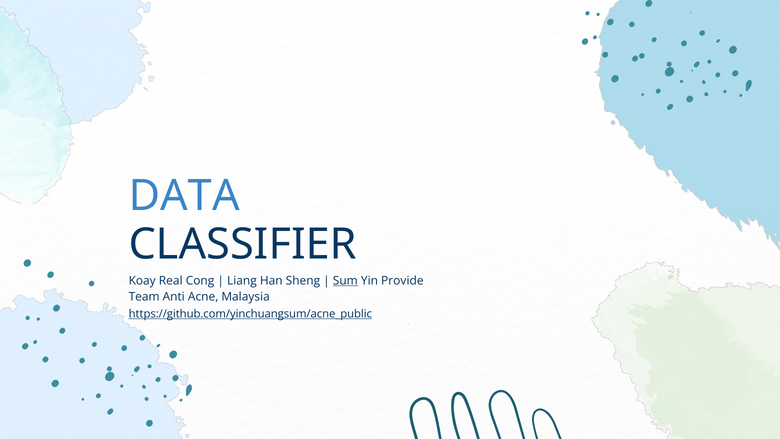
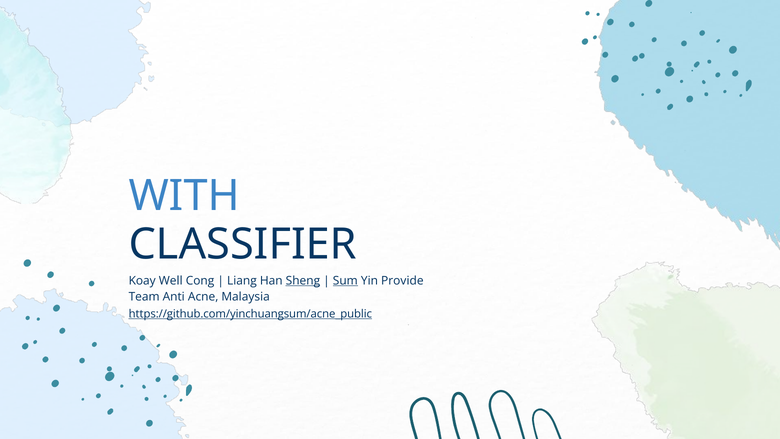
DATA: DATA -> WITH
Real: Real -> Well
Sheng underline: none -> present
